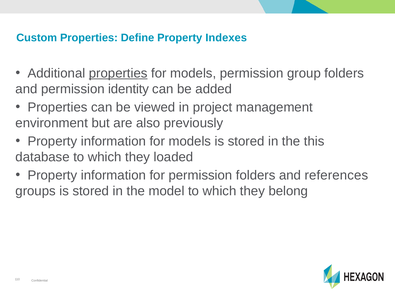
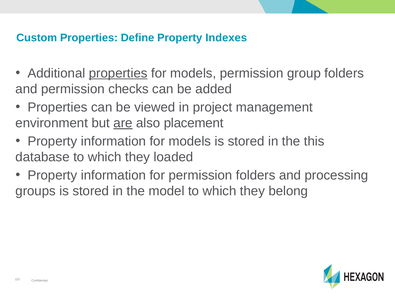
identity: identity -> checks
are underline: none -> present
previously: previously -> placement
references: references -> processing
